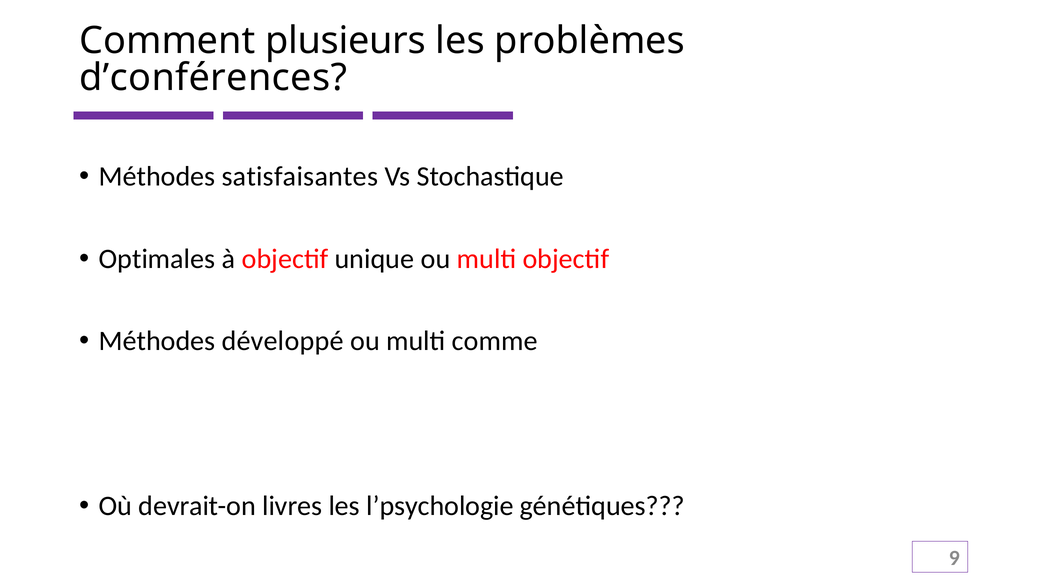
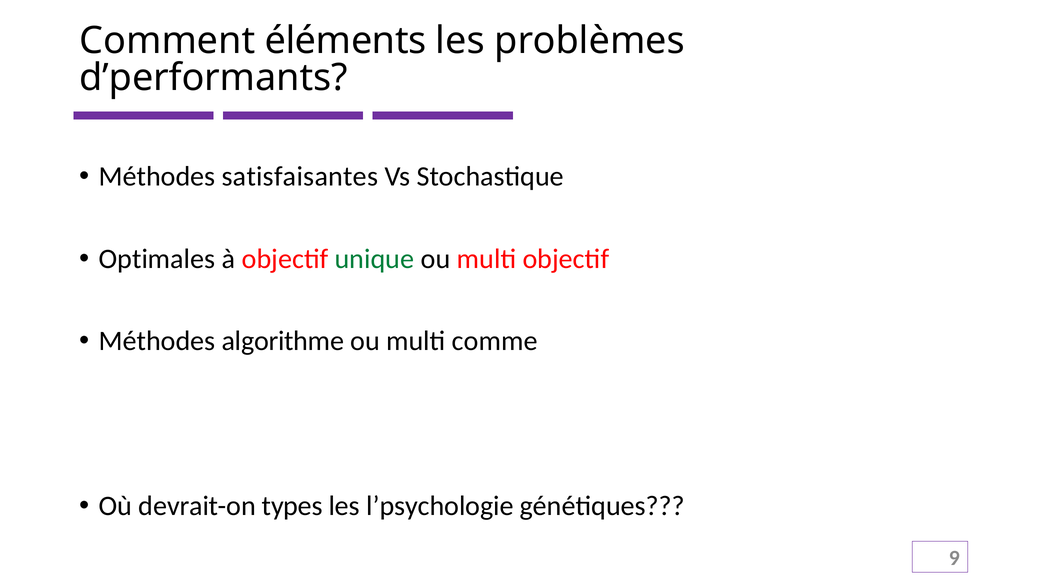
plusieurs: plusieurs -> éléments
d’conférences: d’conférences -> d’performants
unique colour: black -> green
développé: développé -> algorithme
livres: livres -> types
